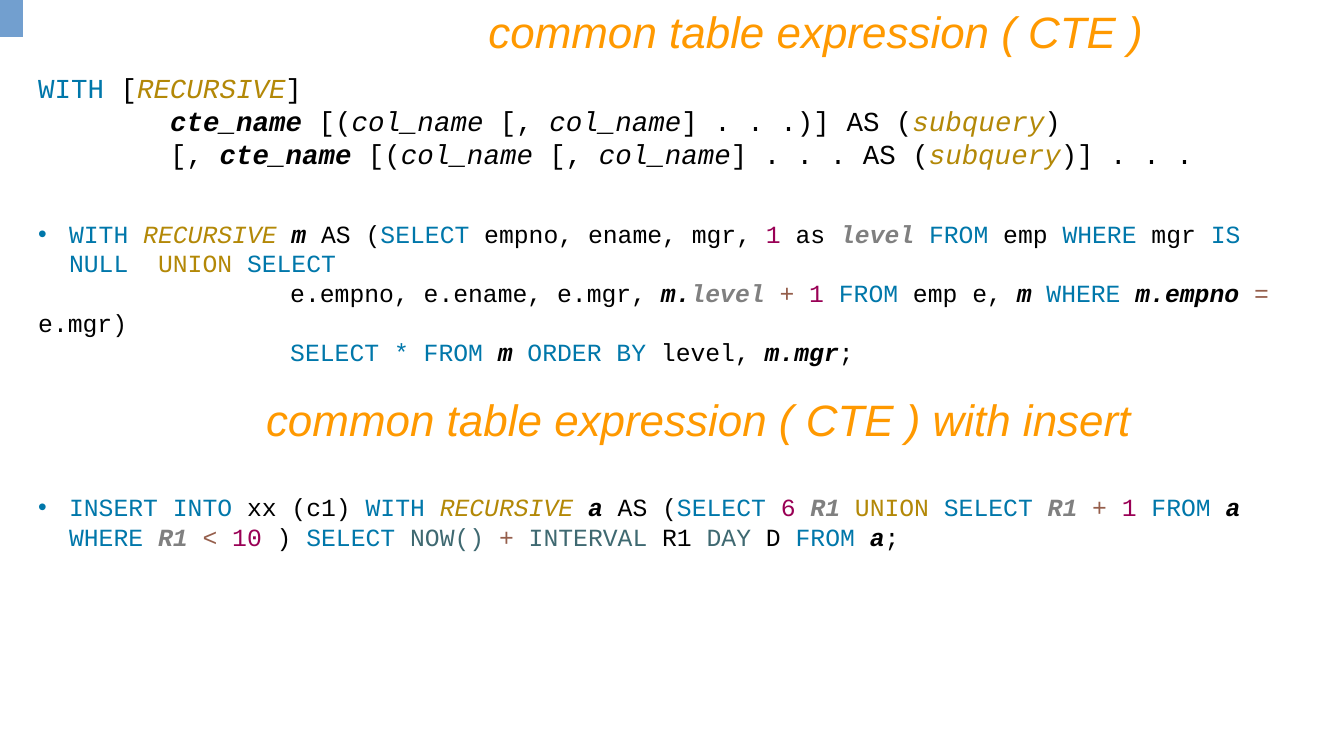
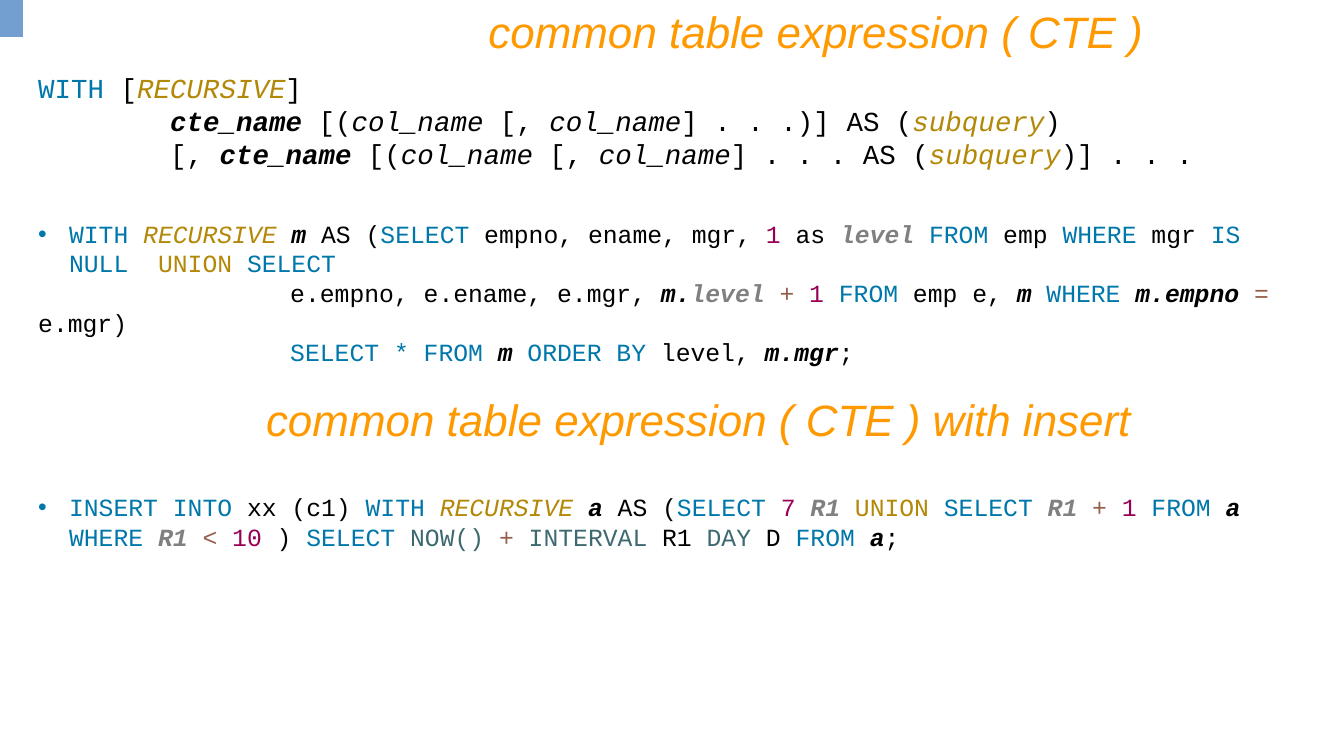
6: 6 -> 7
